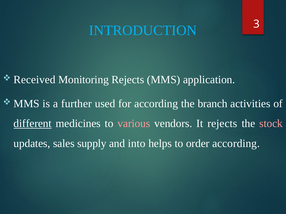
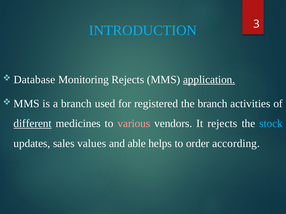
Received: Received -> Database
application underline: none -> present
a further: further -> branch
for according: according -> registered
stock colour: pink -> light blue
supply: supply -> values
into: into -> able
